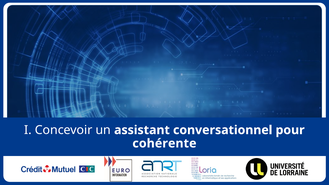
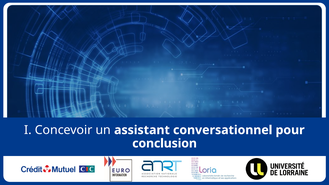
cohérente: cohérente -> conclusion
